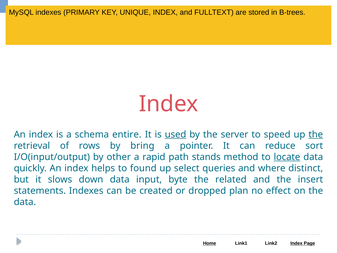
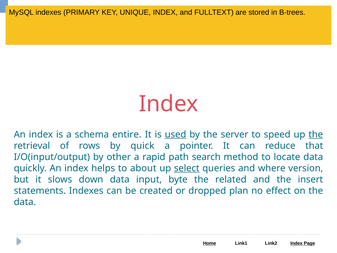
bring: bring -> quick
reduce sort: sort -> that
stands: stands -> search
locate underline: present -> none
found: found -> about
select underline: none -> present
distinct: distinct -> version
